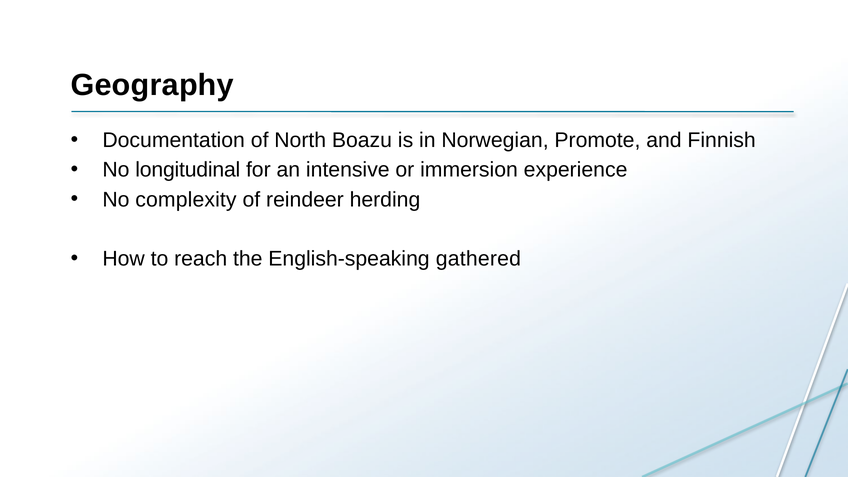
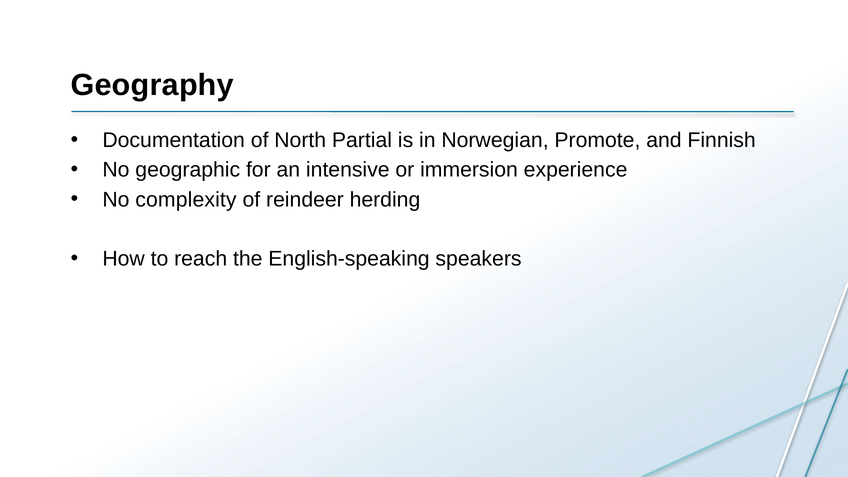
Boazu: Boazu -> Partial
longitudinal: longitudinal -> geographic
gathered: gathered -> speakers
